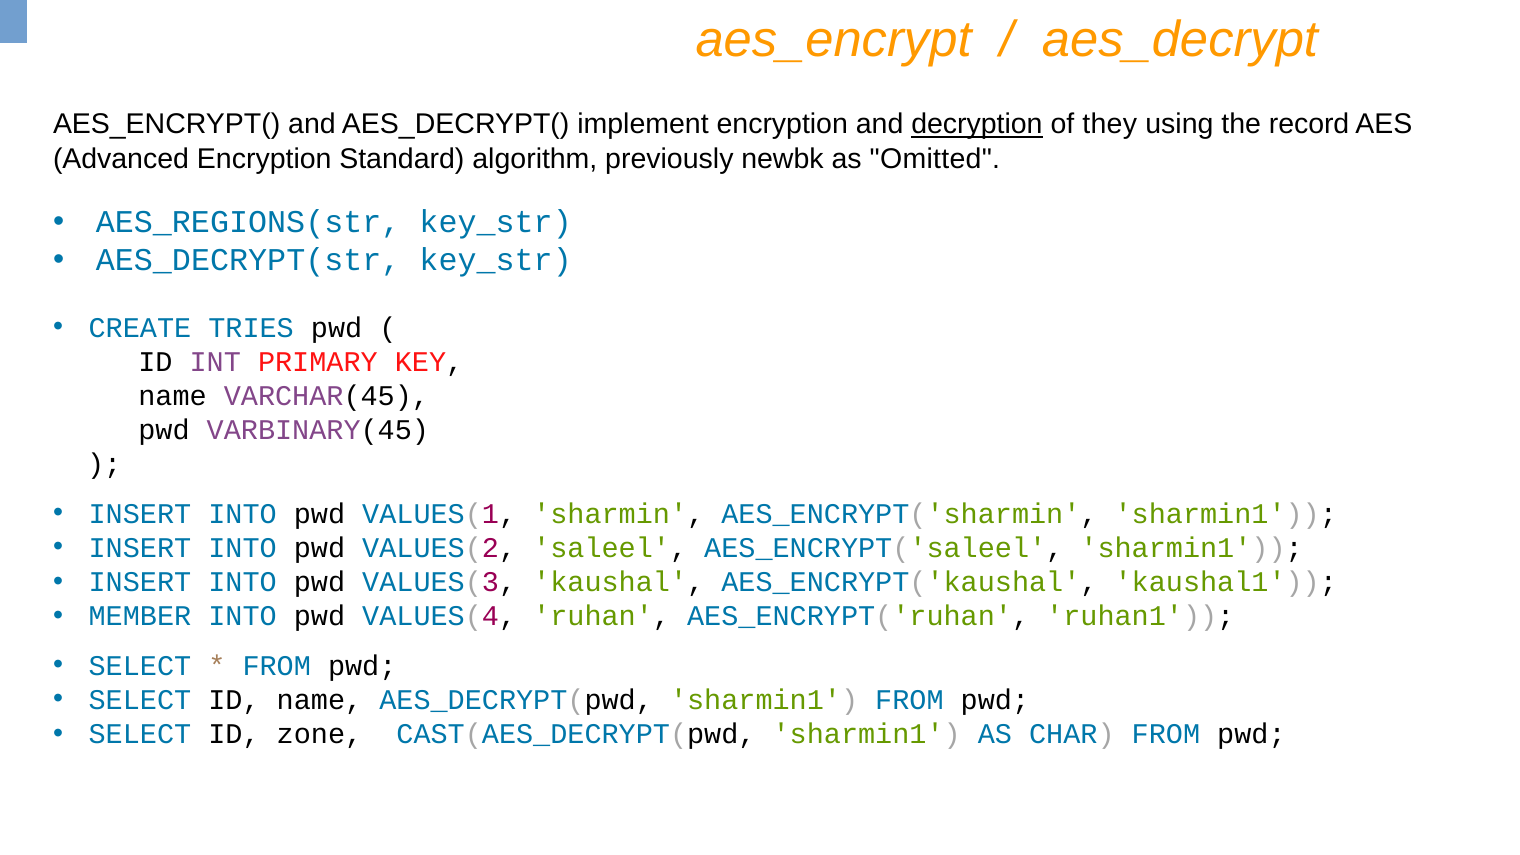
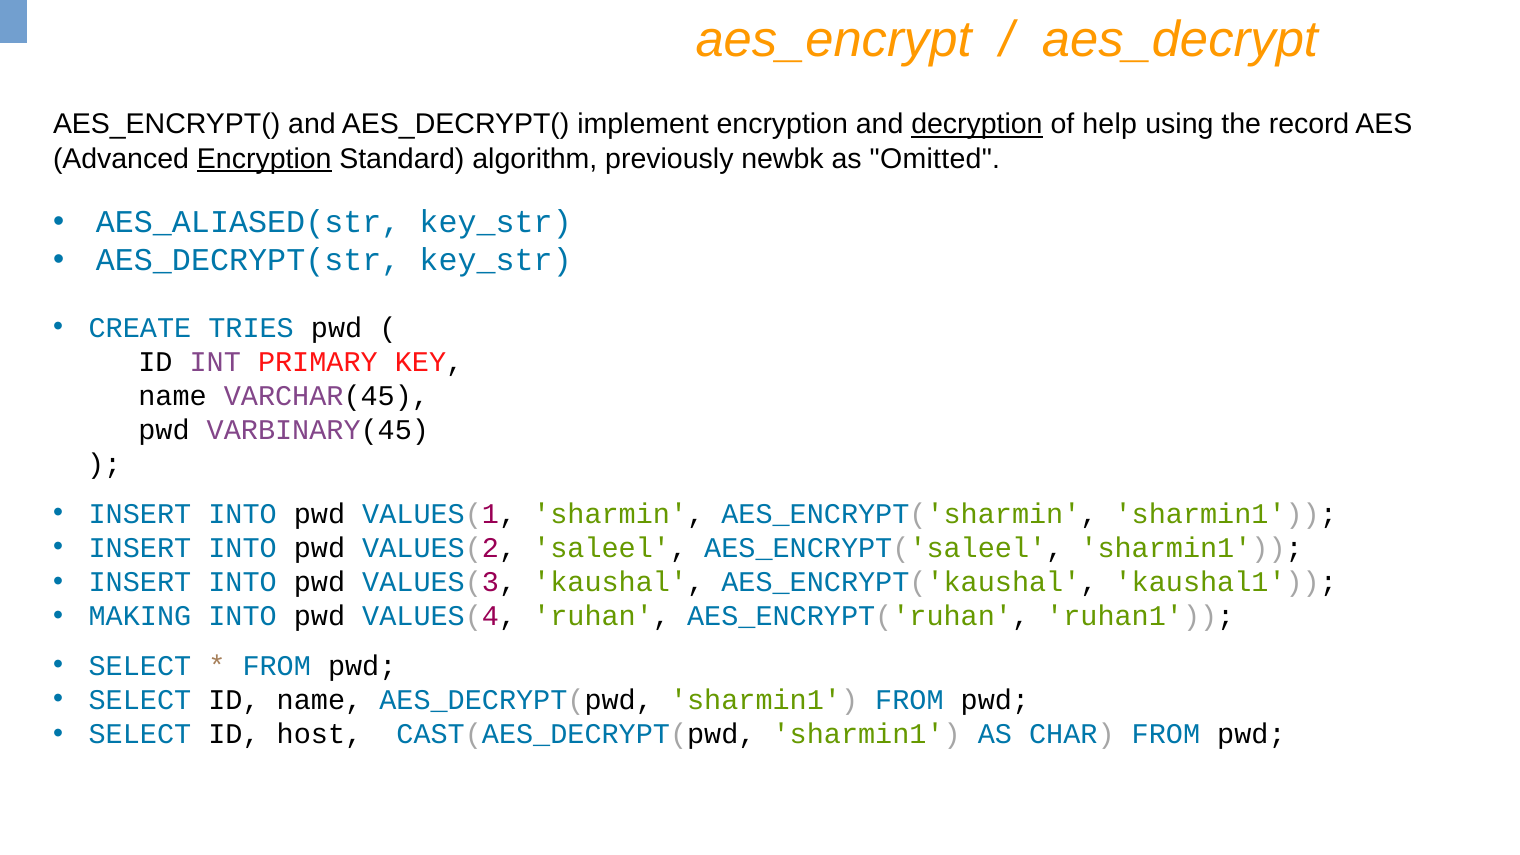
they: they -> help
Encryption at (264, 159) underline: none -> present
AES_REGIONS(str: AES_REGIONS(str -> AES_ALIASED(str
MEMBER: MEMBER -> MAKING
zone: zone -> host
